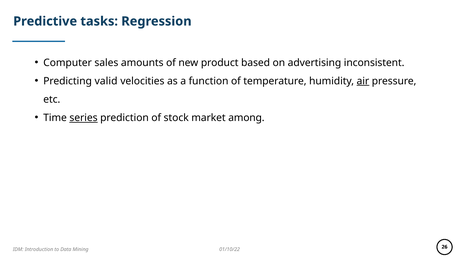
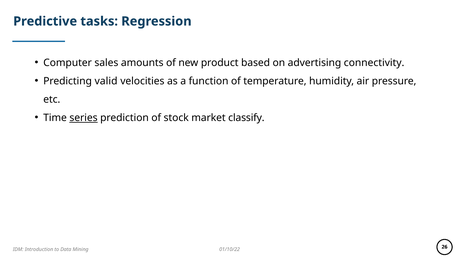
inconsistent: inconsistent -> connectivity
air underline: present -> none
among: among -> classify
